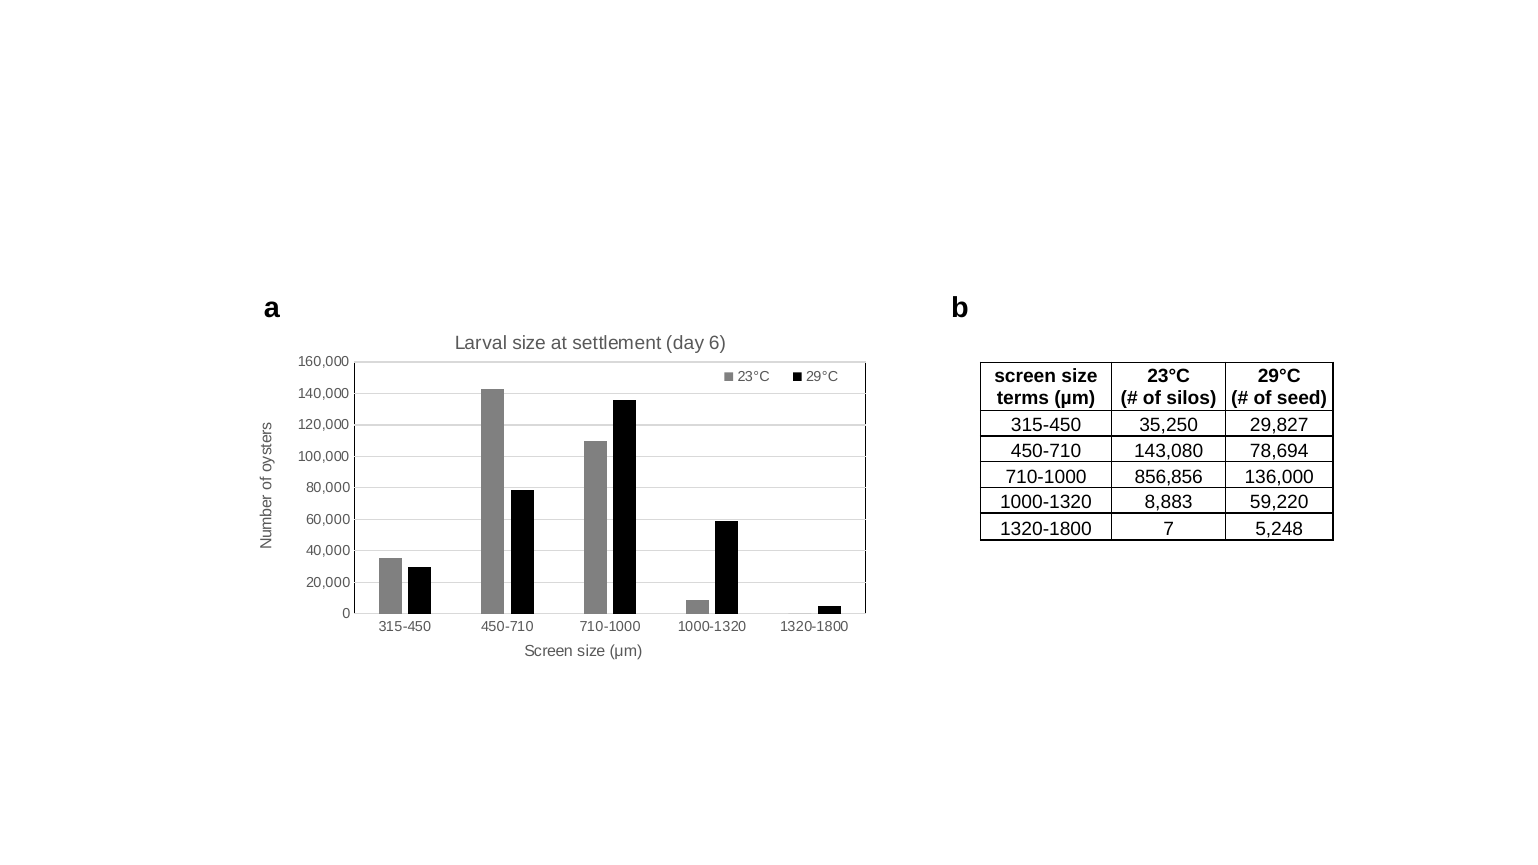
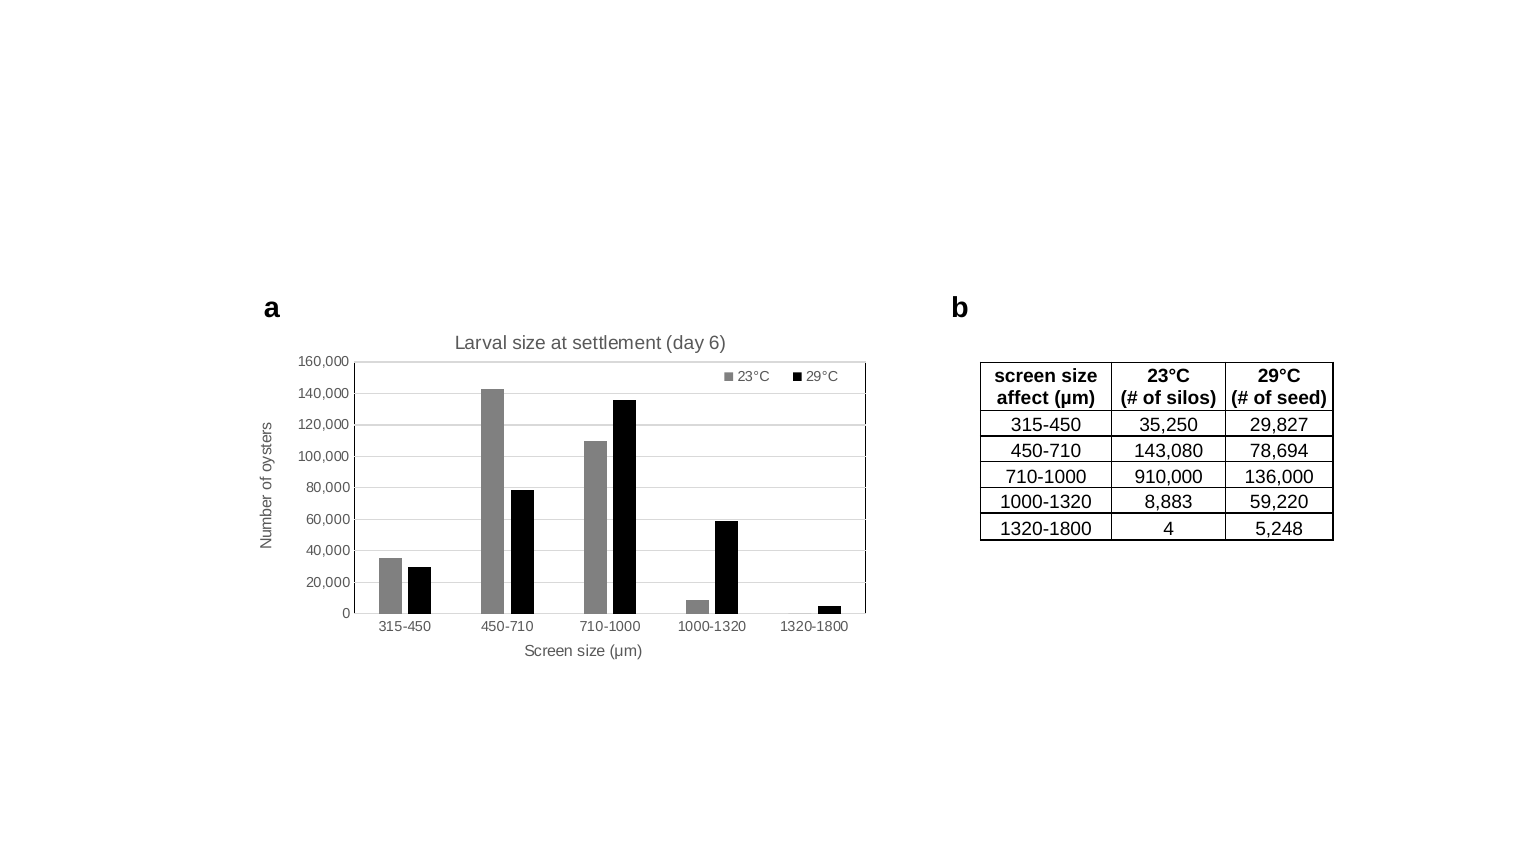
terms: terms -> affect
856,856: 856,856 -> 910,000
7: 7 -> 4
